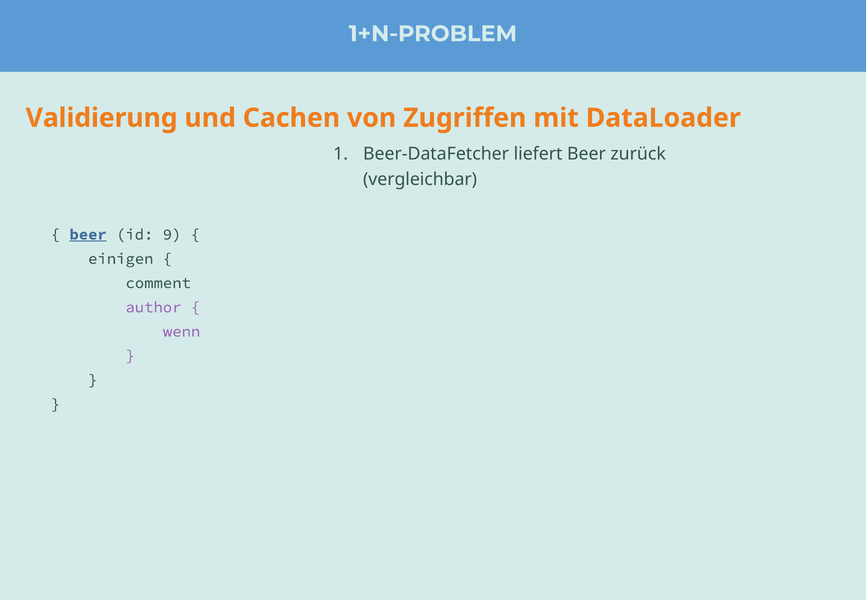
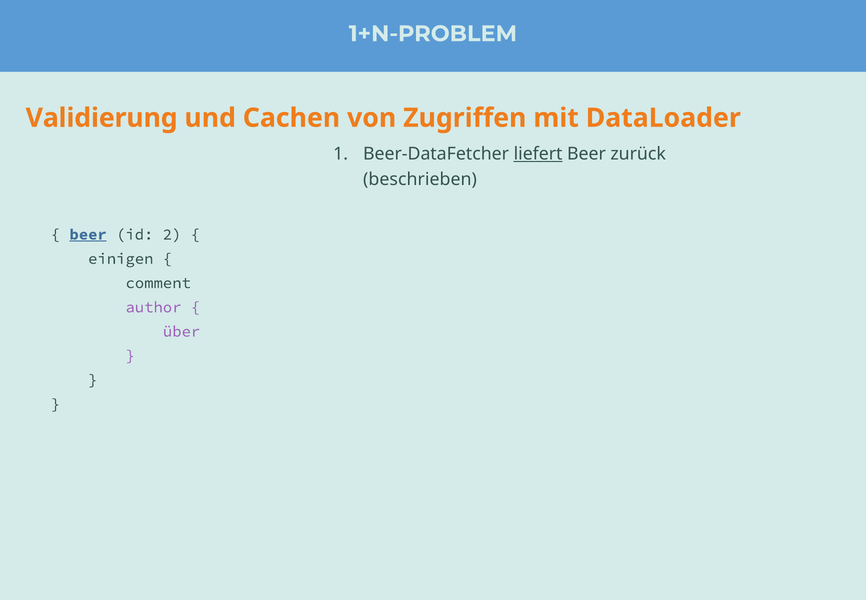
liefert underline: none -> present
vergleichbar: vergleichbar -> beschrieben
9: 9 -> 2
wenn: wenn -> über
